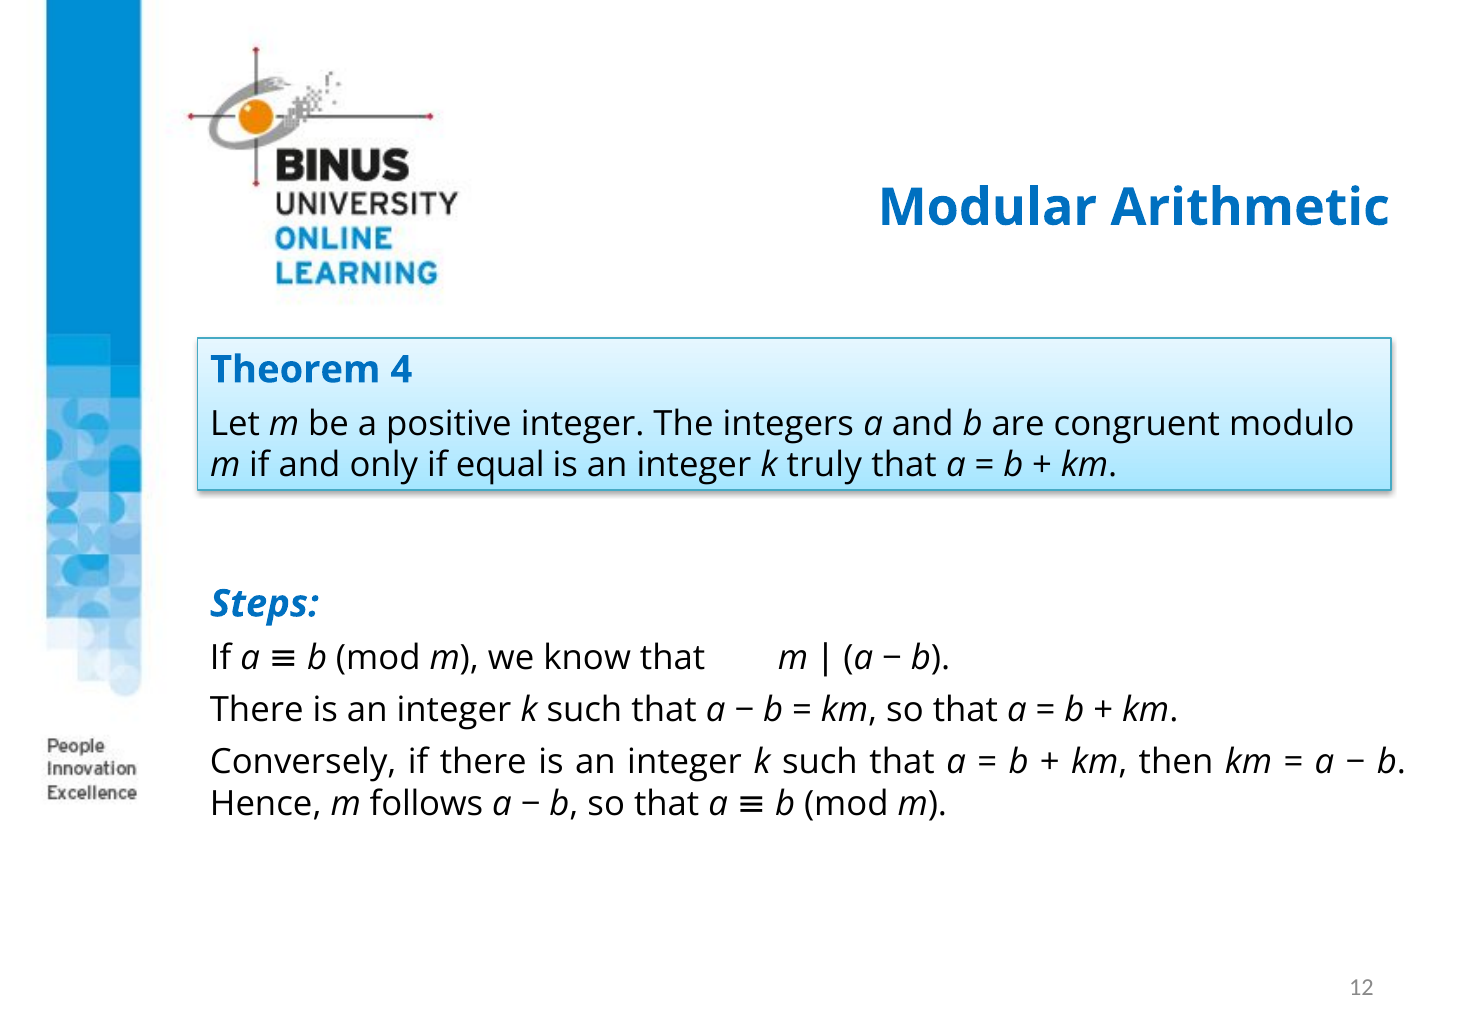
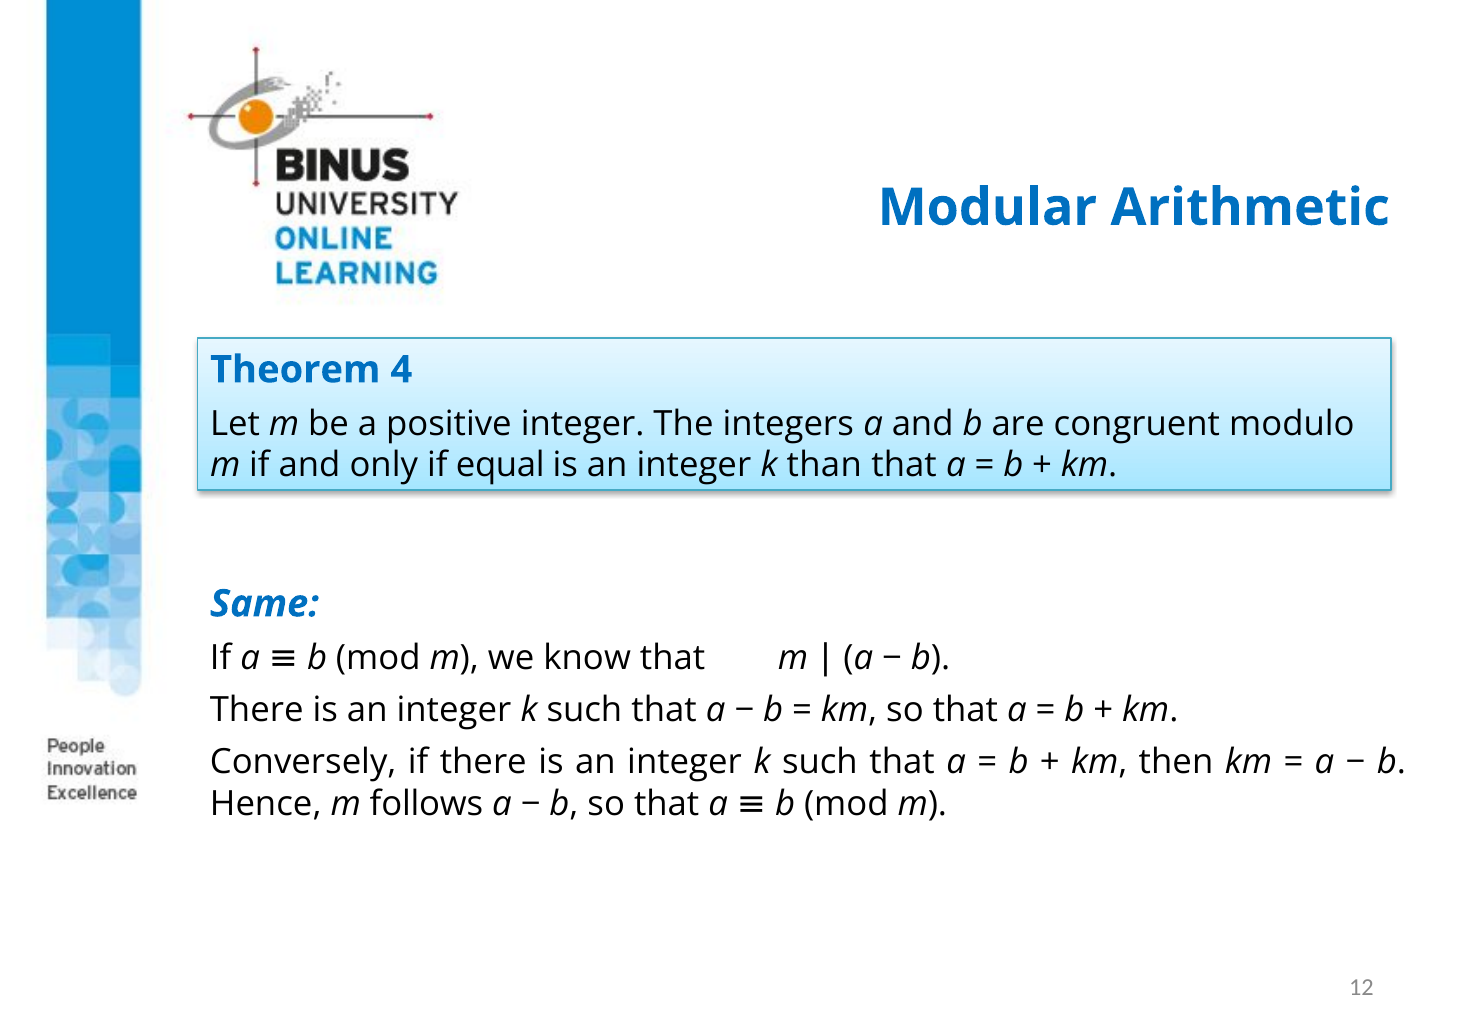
truly: truly -> than
Steps: Steps -> Same
